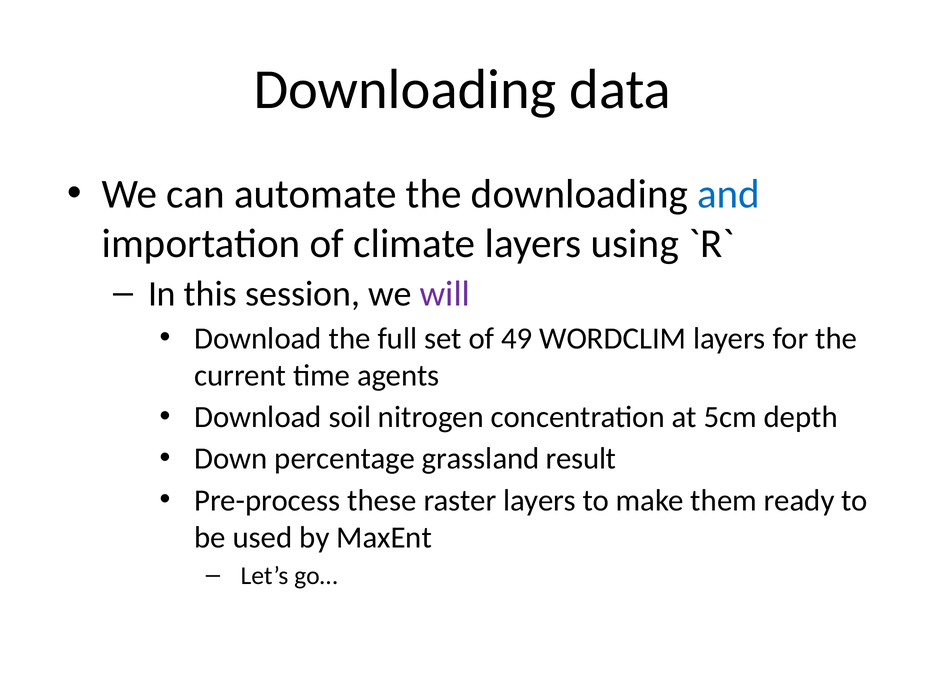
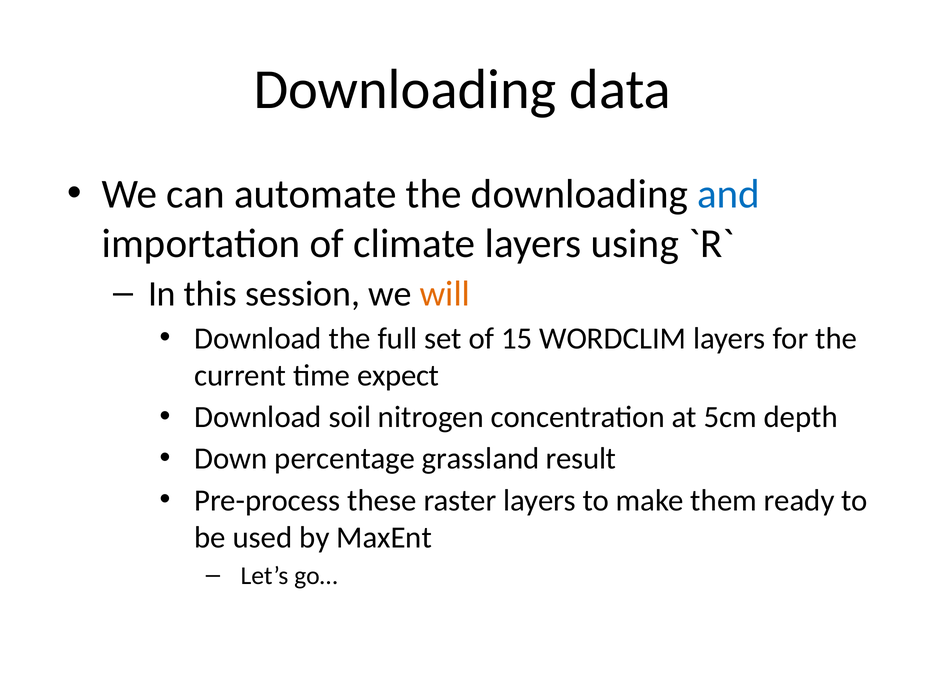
will colour: purple -> orange
49: 49 -> 15
agents: agents -> expect
